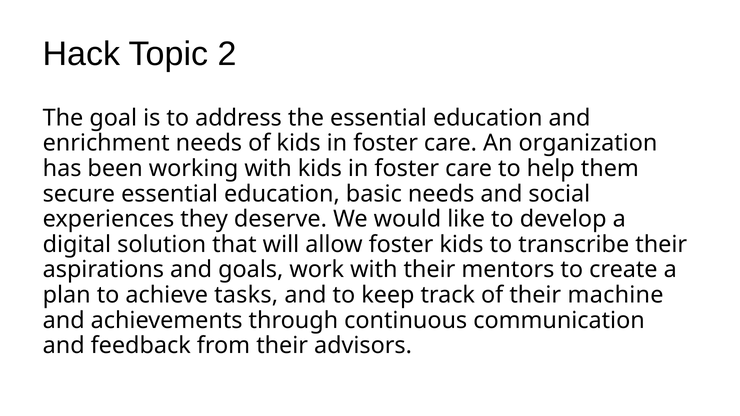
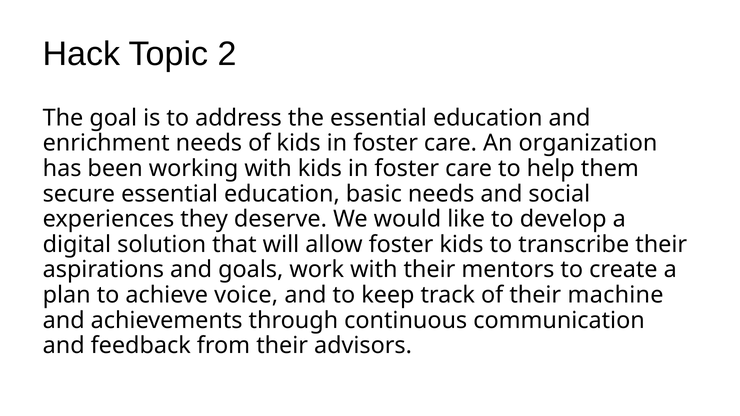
tasks: tasks -> voice
